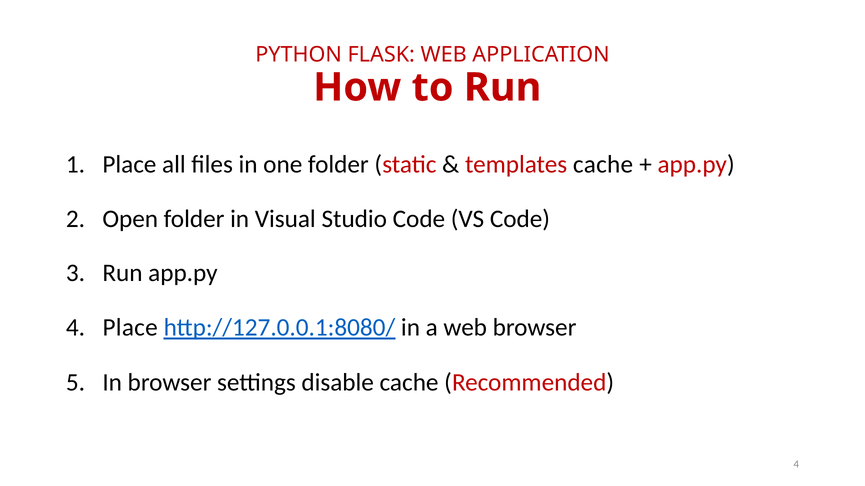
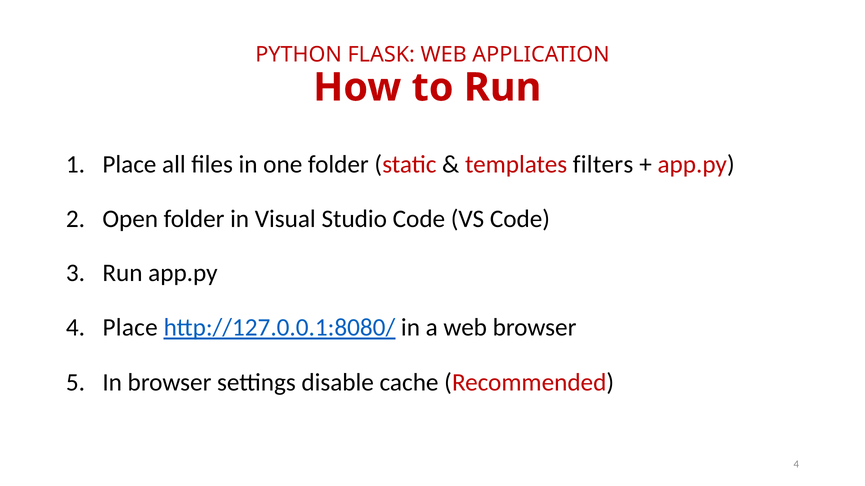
templates cache: cache -> filters
